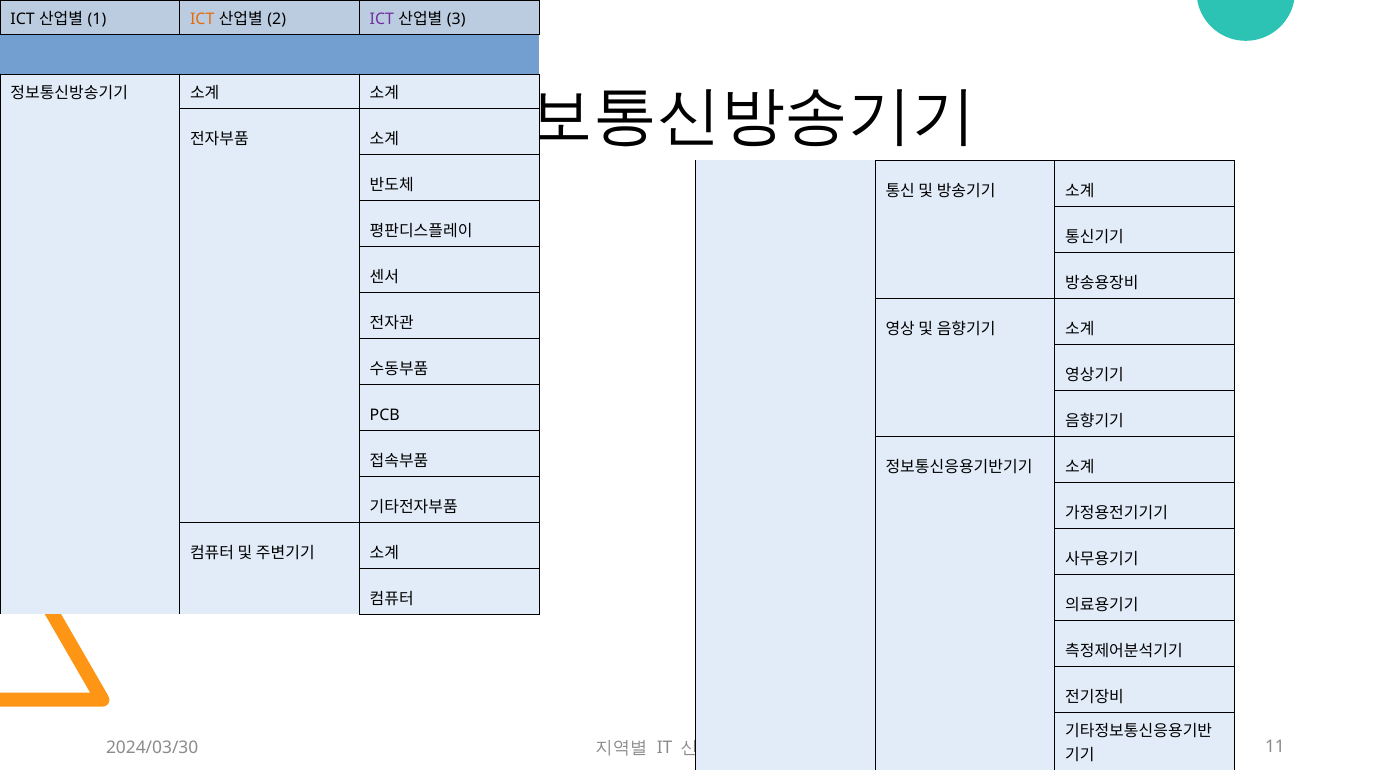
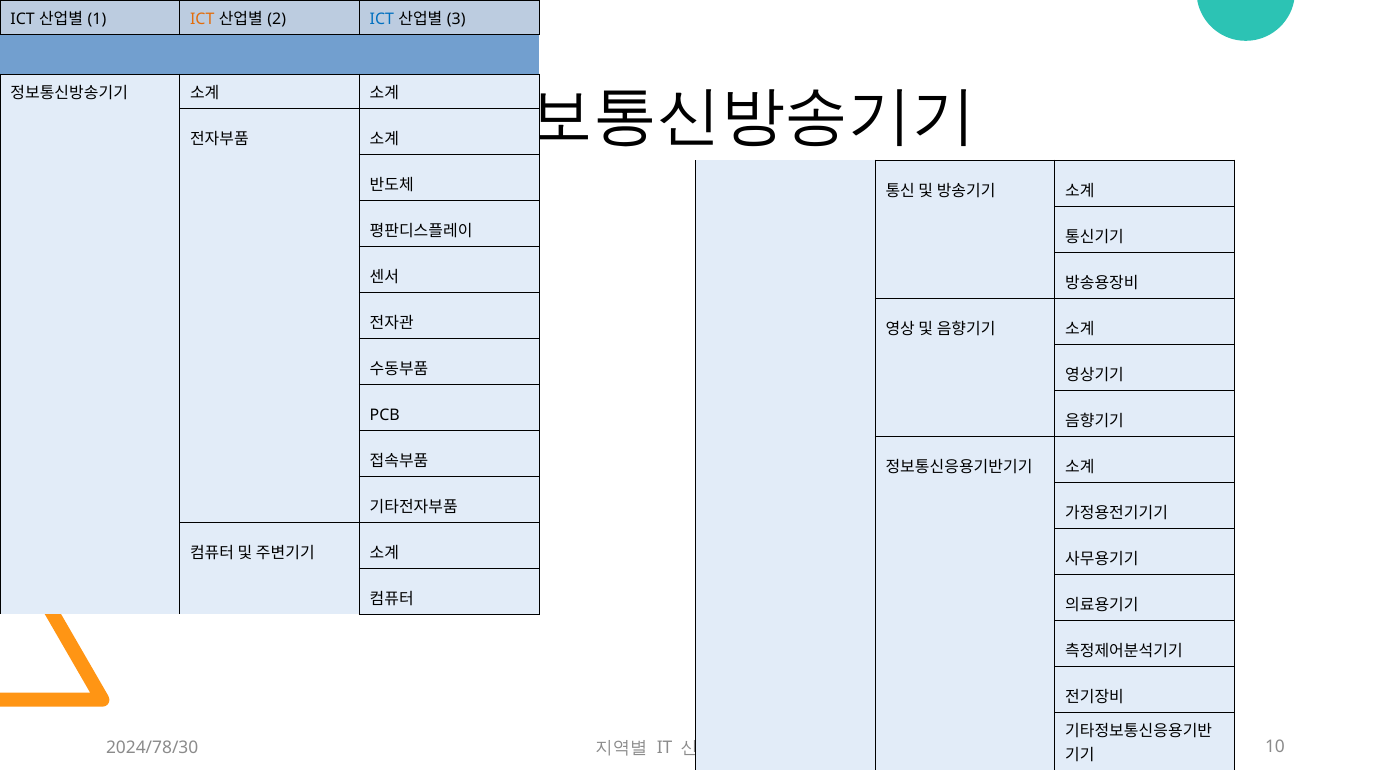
ICT at (382, 19) colour: purple -> blue
2024/03/30: 2024/03/30 -> 2024/78/30
11: 11 -> 10
